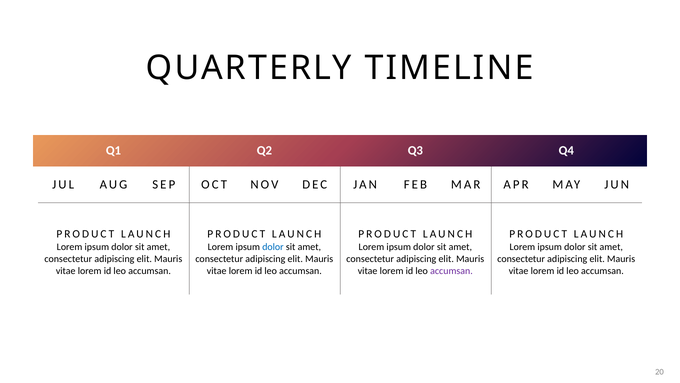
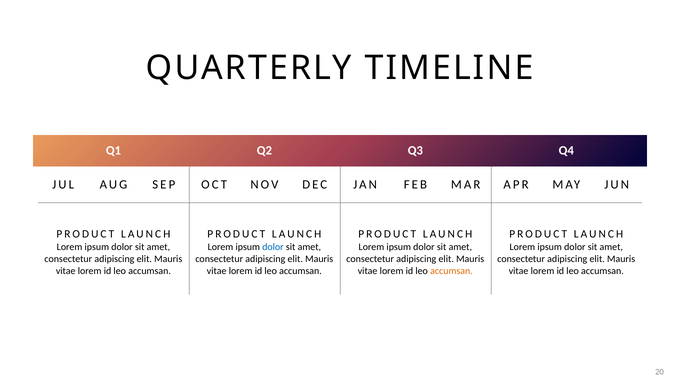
accumsan at (451, 271) colour: purple -> orange
